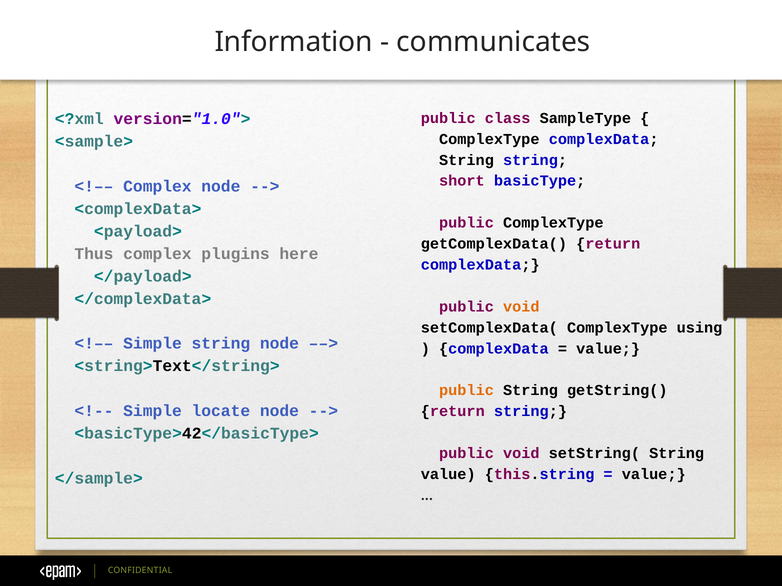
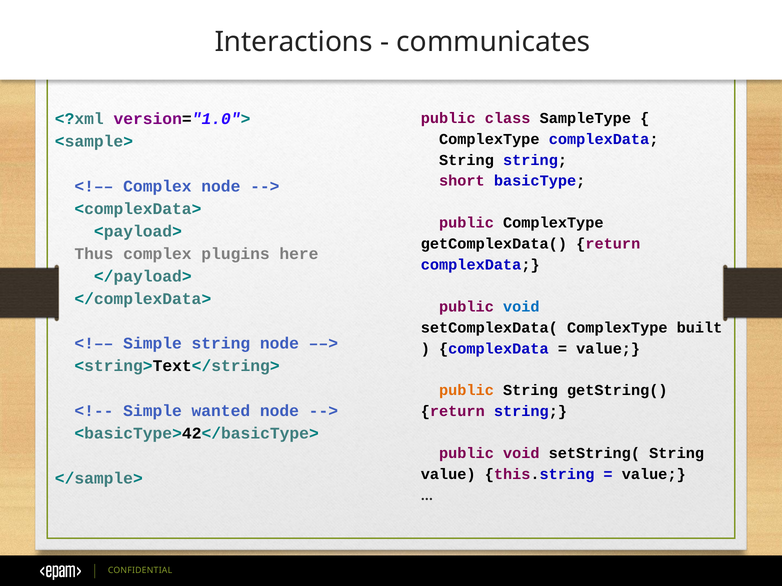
Information: Information -> Interactions
void at (521, 307) colour: orange -> blue
using: using -> built
locate: locate -> wanted
